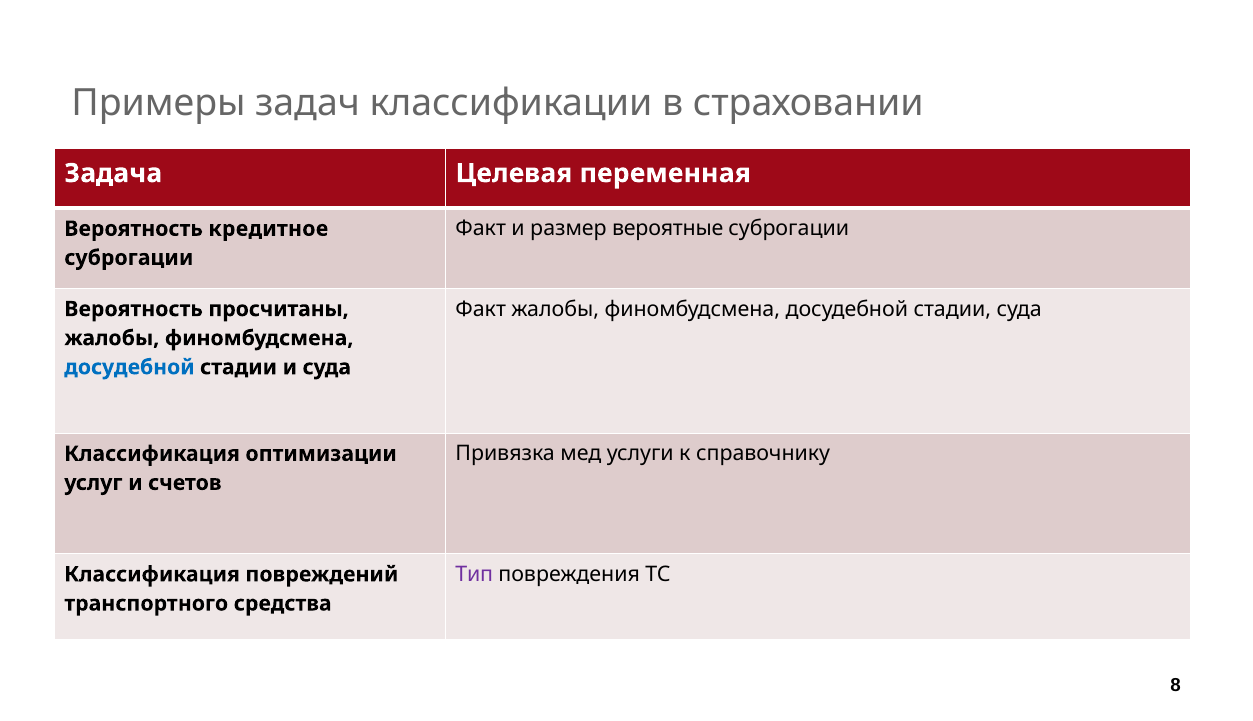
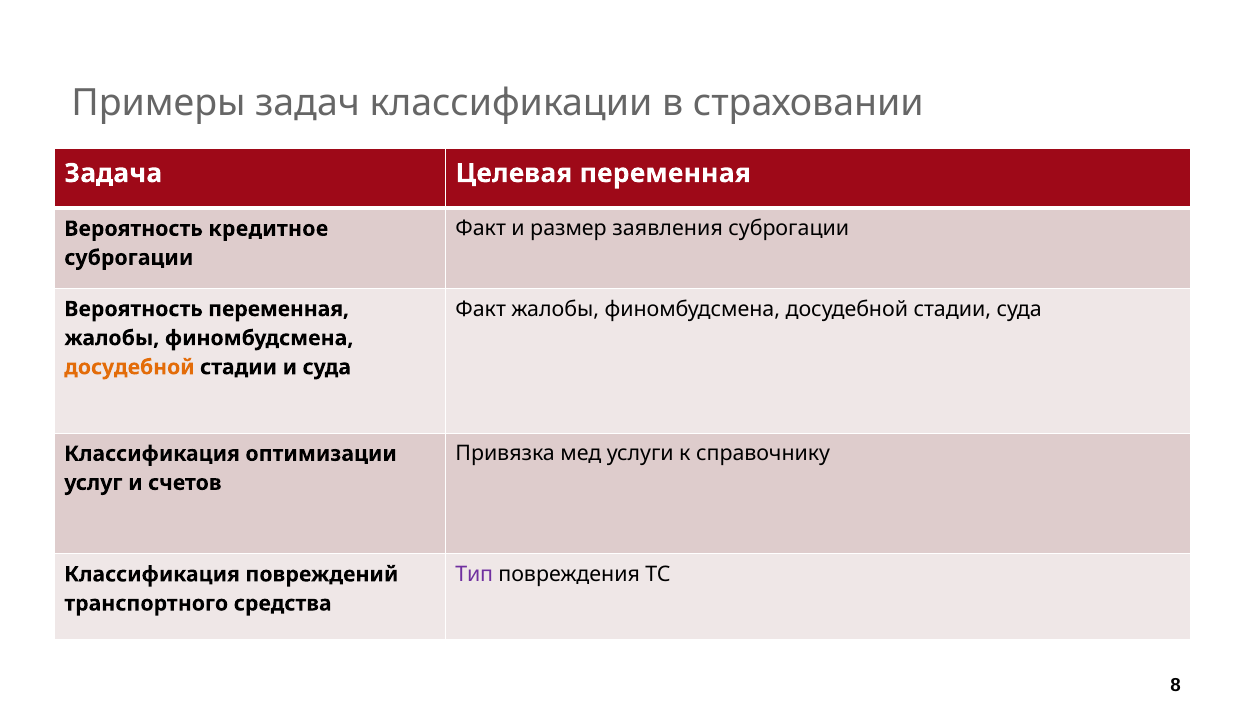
вероятные: вероятные -> заявления
Вероятность просчитаны: просчитаны -> переменная
досудебной at (129, 367) colour: blue -> orange
